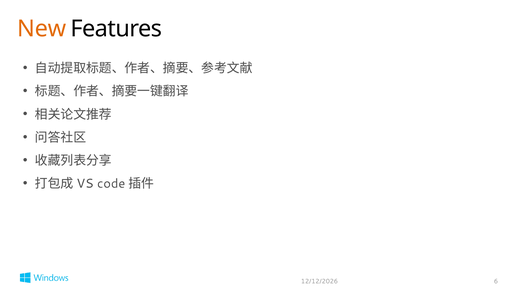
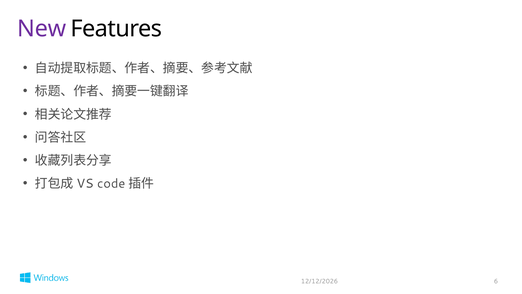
New colour: orange -> purple
